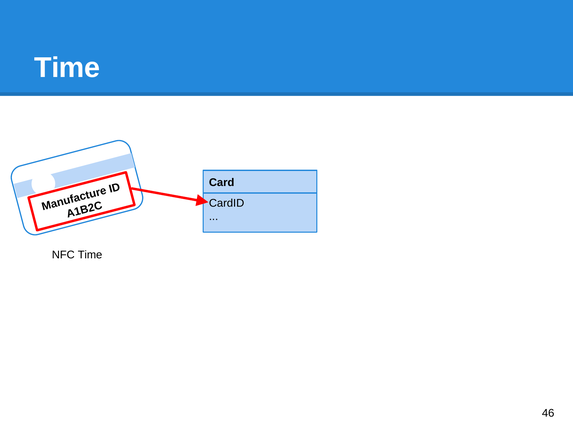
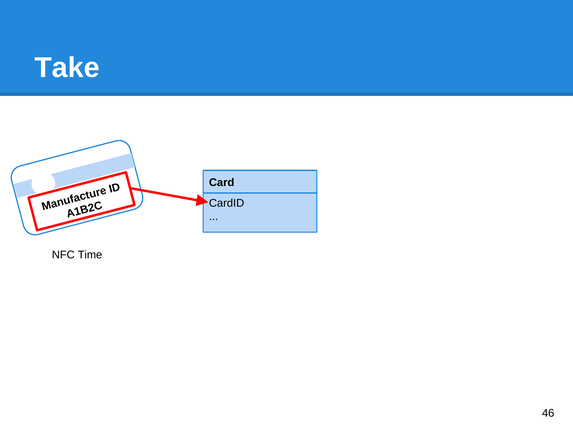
Time at (67, 68): Time -> Take
